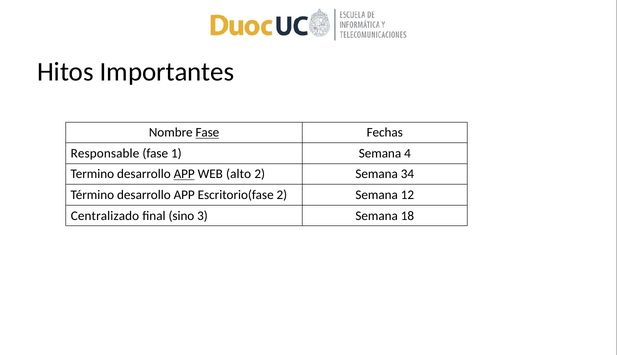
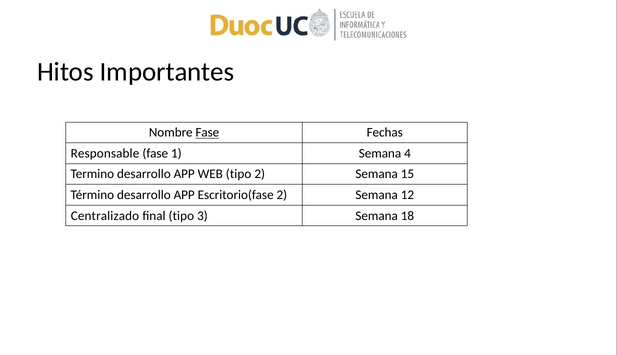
APP at (184, 174) underline: present -> none
WEB alto: alto -> tipo
34: 34 -> 15
final sino: sino -> tipo
